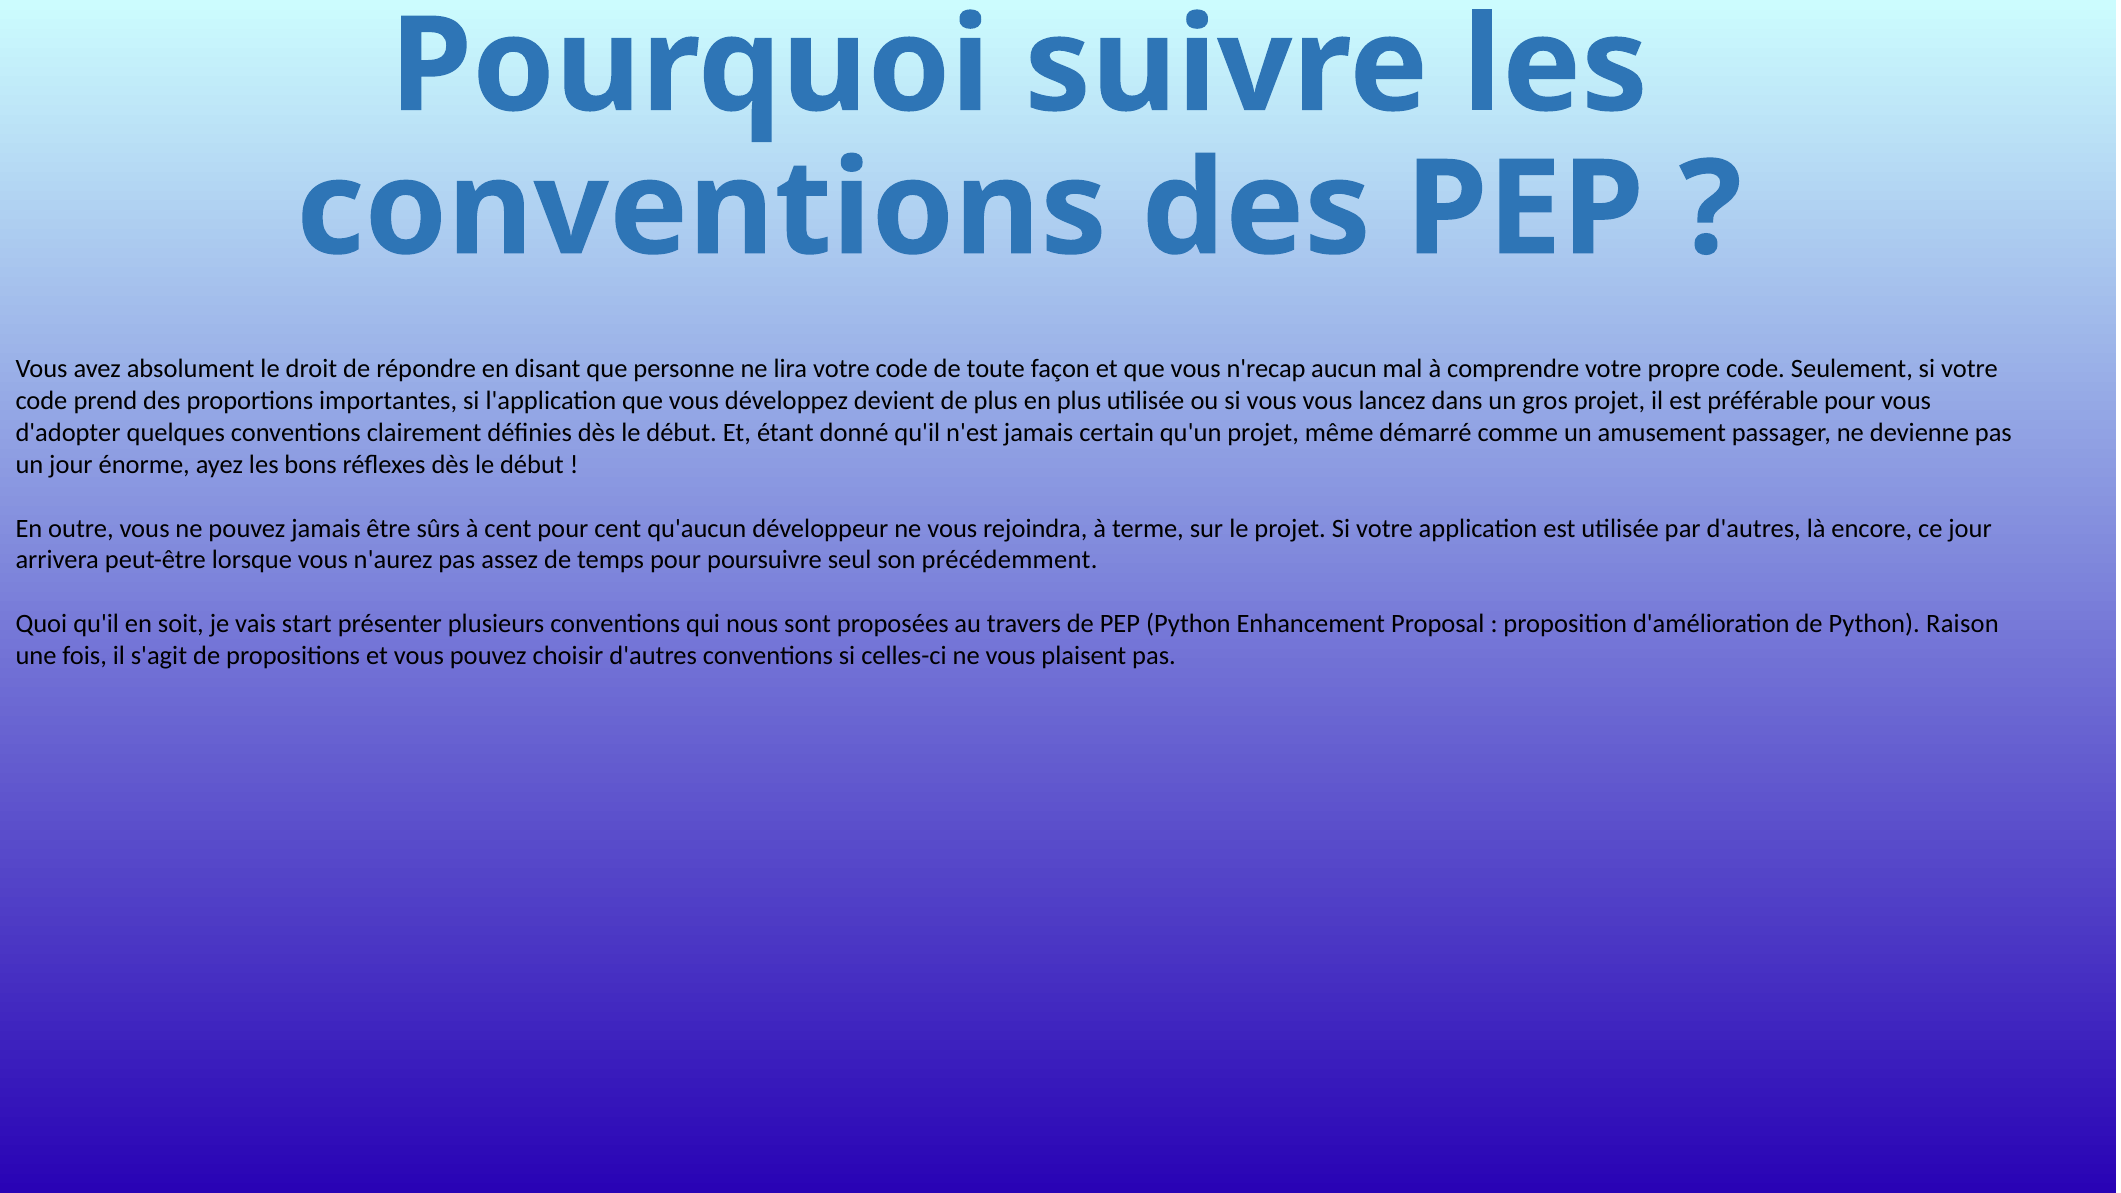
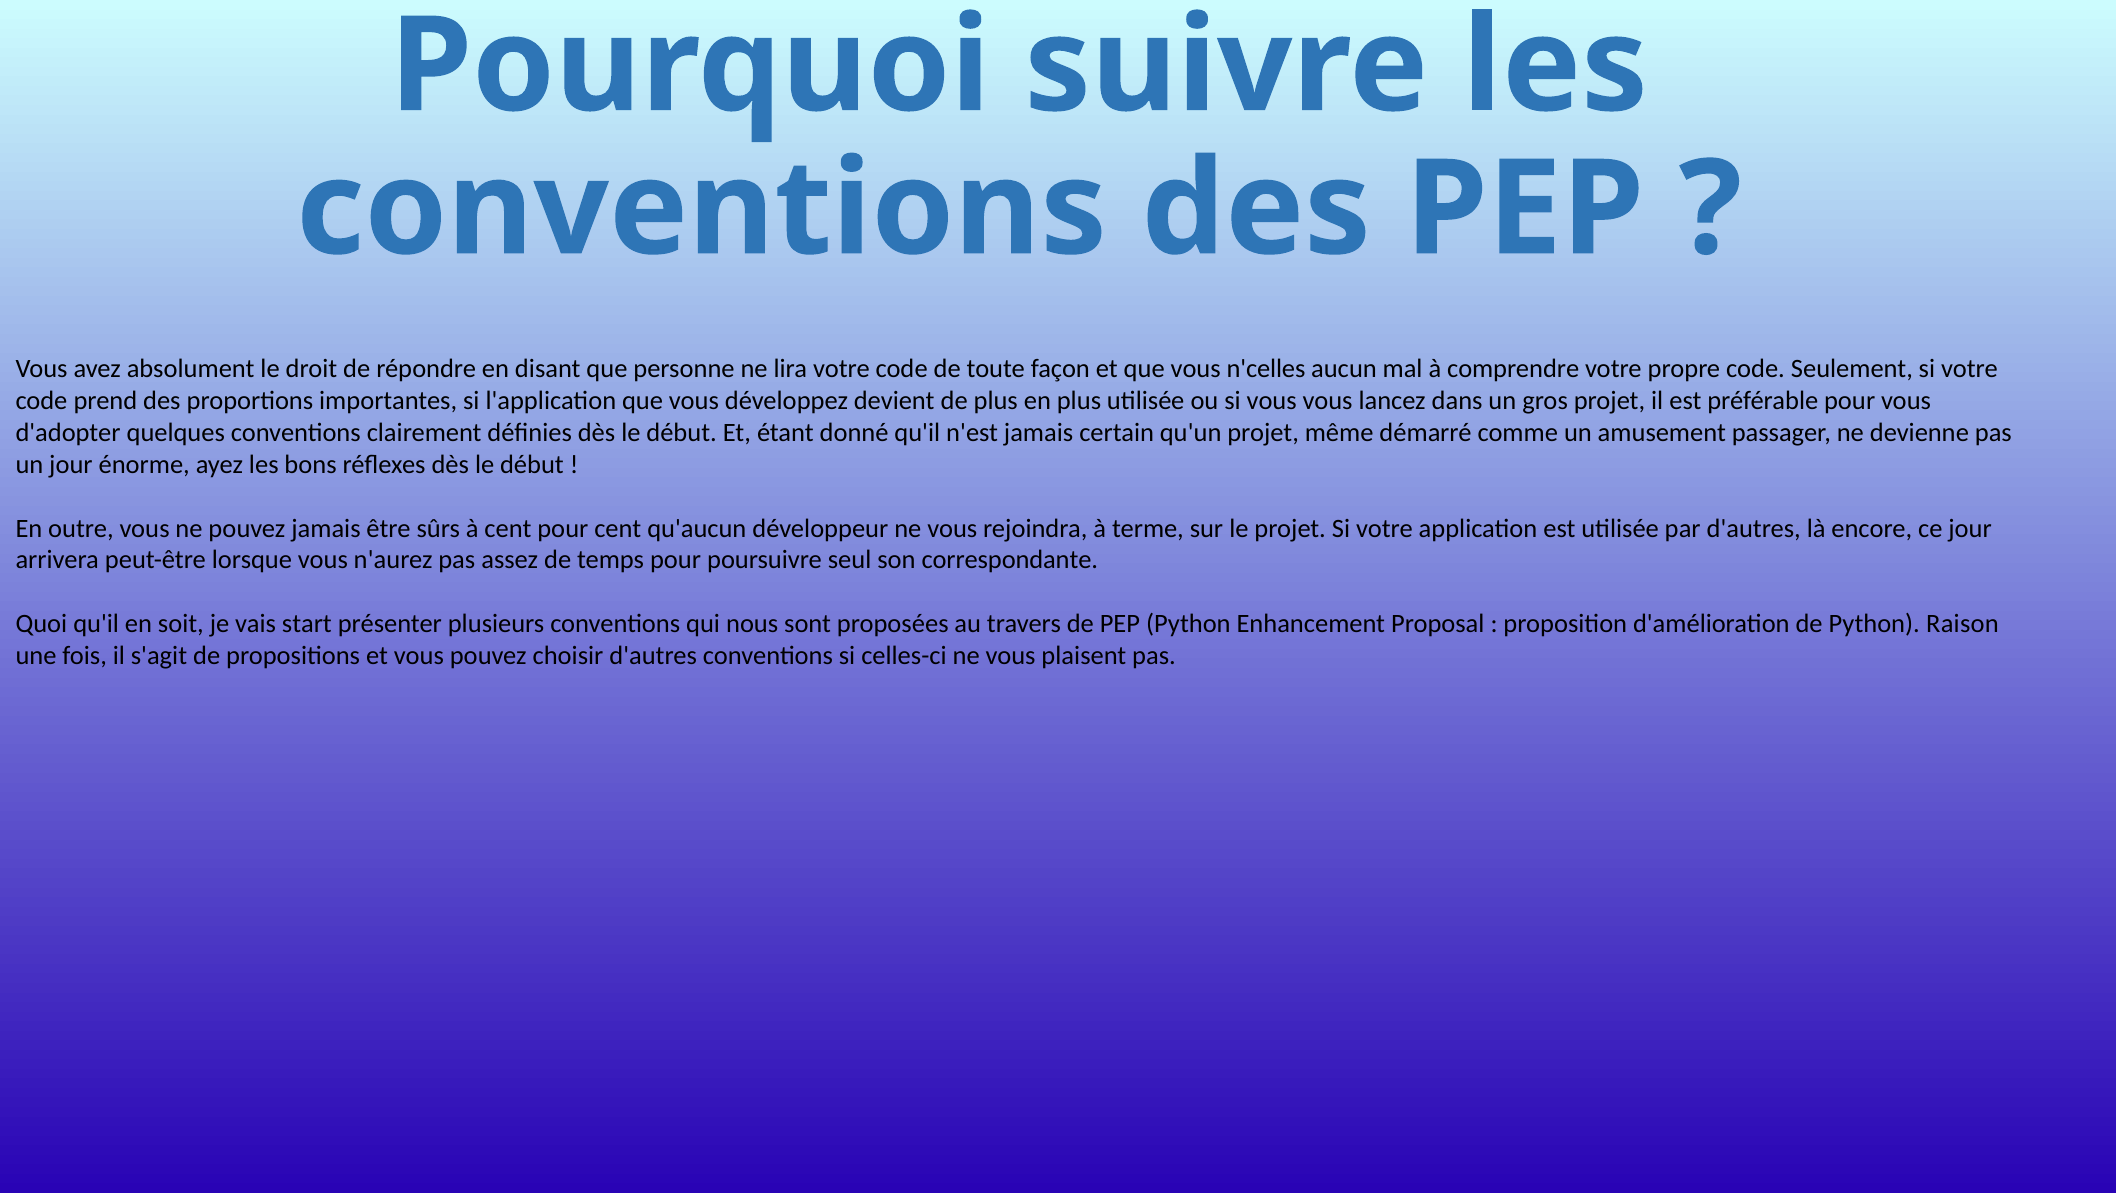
n'recap: n'recap -> n'celles
précédemment: précédemment -> correspondante
